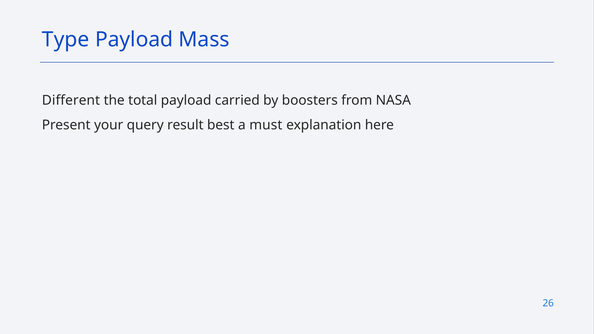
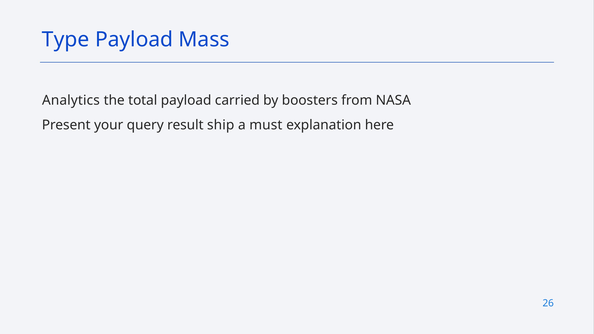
Different: Different -> Analytics
best: best -> ship
